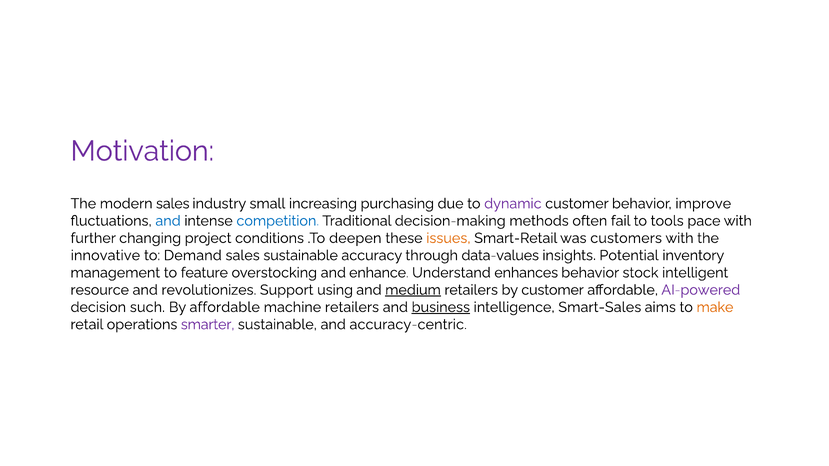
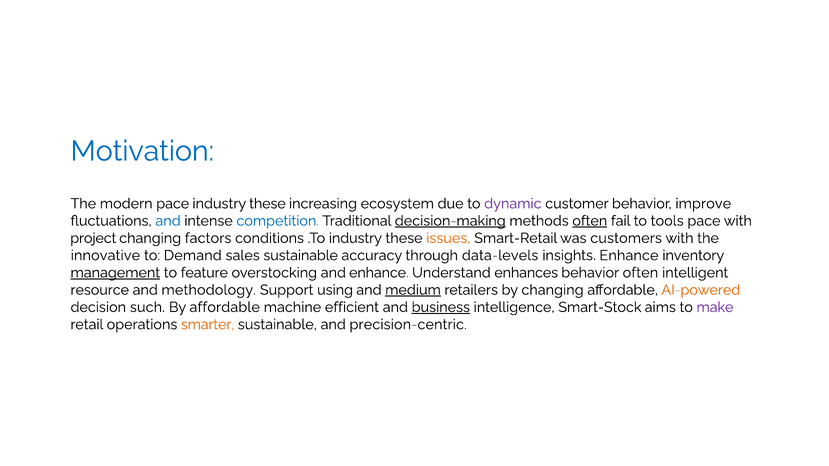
Motivation colour: purple -> blue
modern sales: sales -> pace
small at (267, 204): small -> these
purchasing: purchasing -> ecosystem
decision-making underline: none -> present
often at (590, 221) underline: none -> present
further: further -> project
project: project -> factors
.To deepen: deepen -> industry
data-values: data-values -> data-levels
insights Potential: Potential -> Enhance
management underline: none -> present
behavior stock: stock -> often
revolutionizes: revolutionizes -> methodology
by customer: customer -> changing
AI-powered colour: purple -> orange
machine retailers: retailers -> efficient
Smart-Sales: Smart-Sales -> Smart-Stock
make colour: orange -> purple
smarter colour: purple -> orange
accuracy-centric: accuracy-centric -> precision-centric
